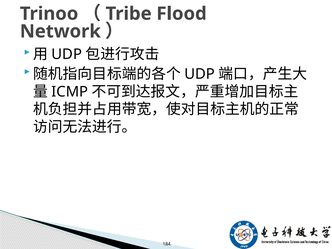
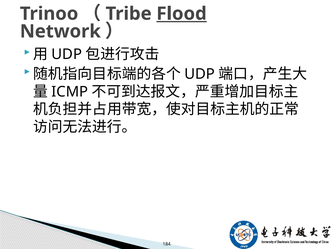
Flood underline: none -> present
